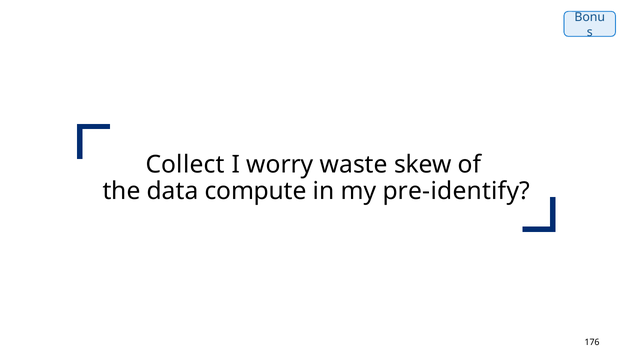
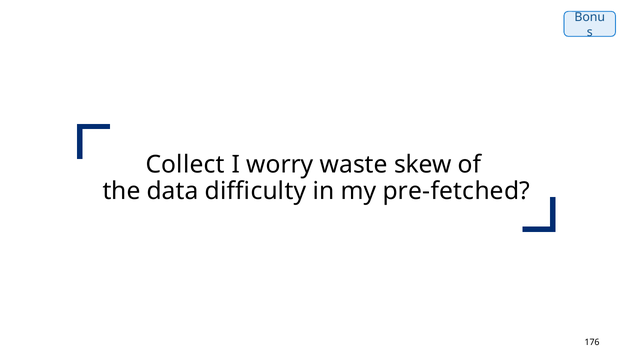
compute: compute -> difficulty
pre-identify: pre-identify -> pre-fetched
